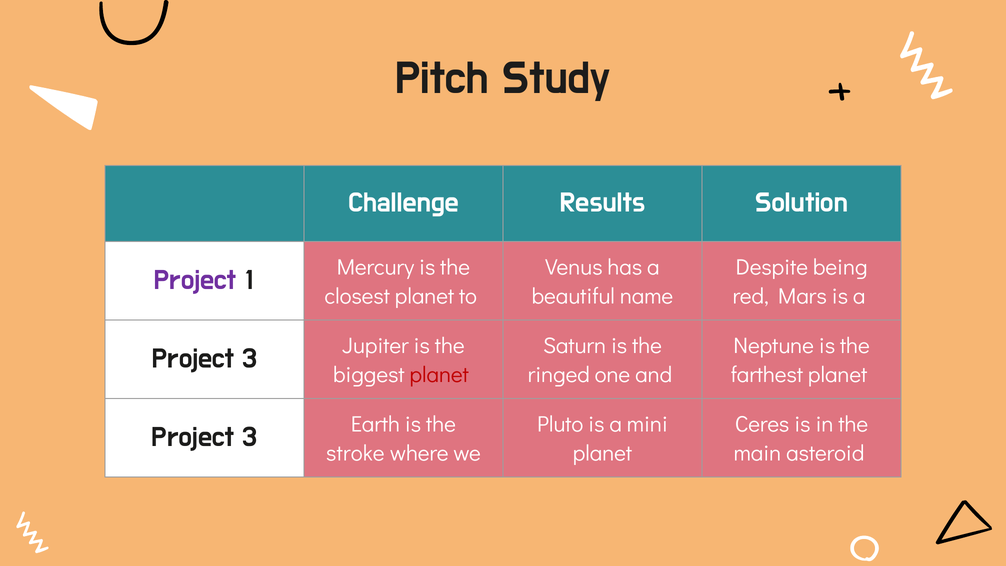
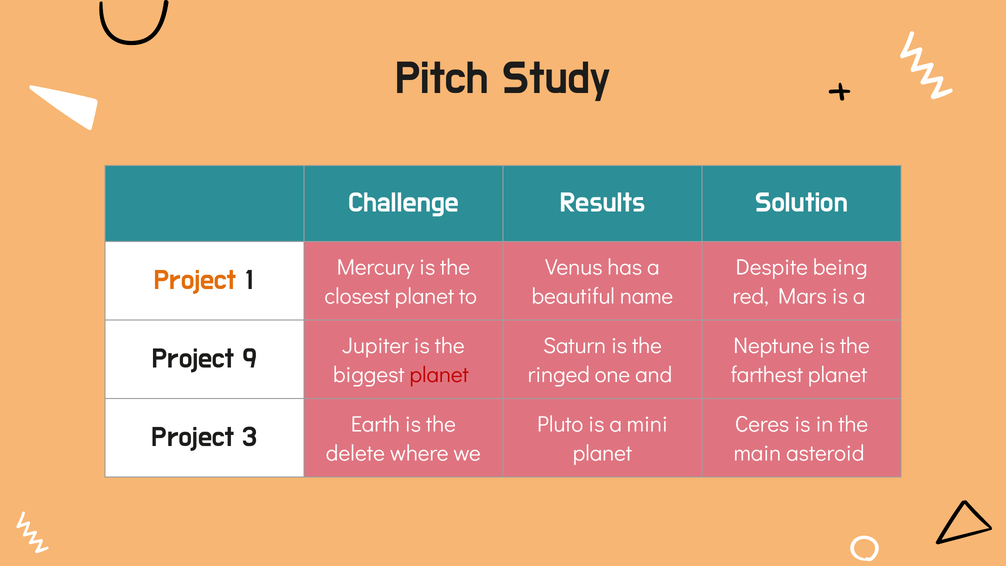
Project at (195, 280) colour: purple -> orange
3 at (250, 358): 3 -> 9
stroke: stroke -> delete
